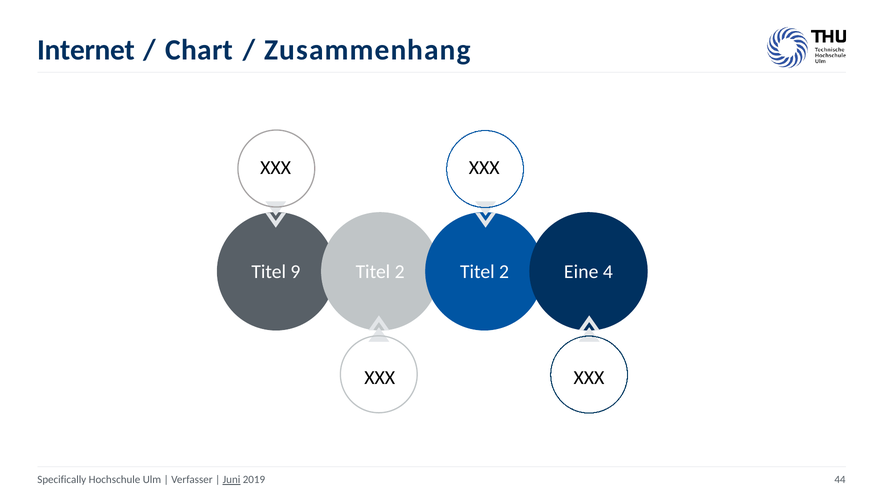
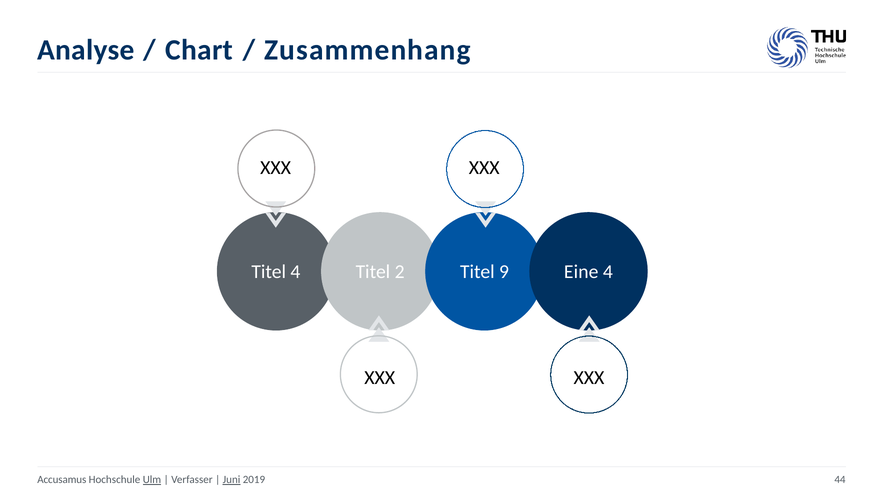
Internet: Internet -> Analyse
Titel 9: 9 -> 4
2 at (504, 271): 2 -> 9
Specifically: Specifically -> Accusamus
Ulm underline: none -> present
